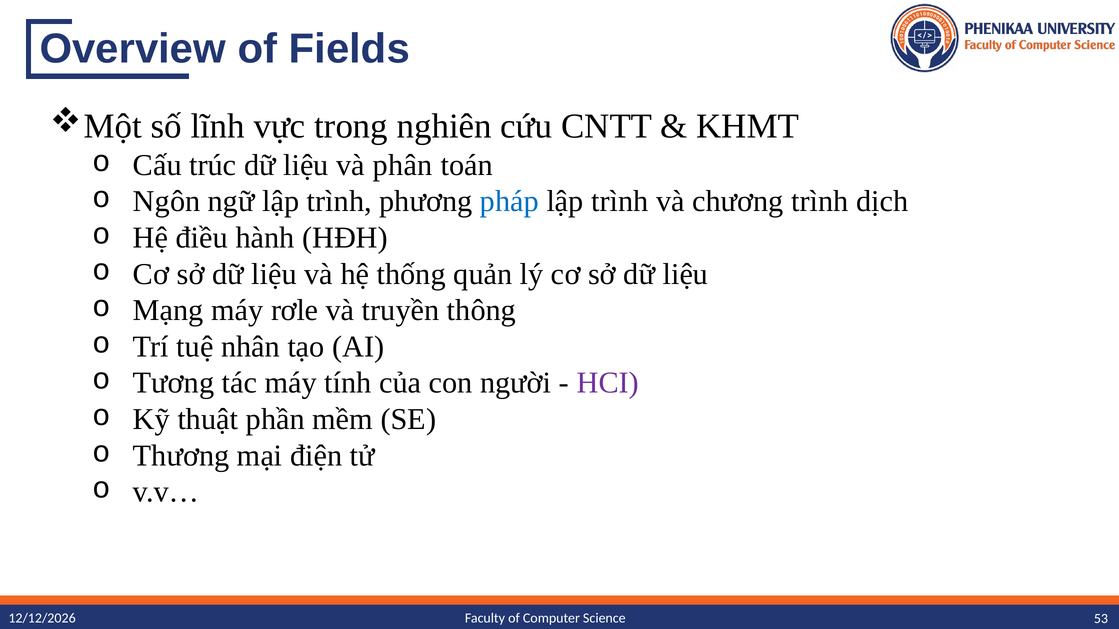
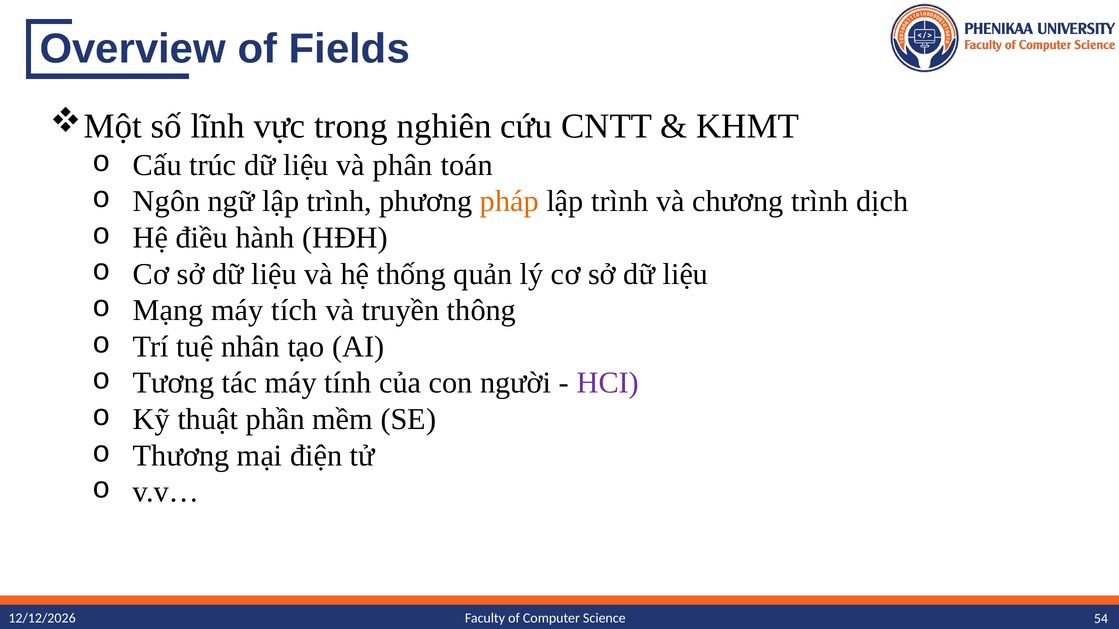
pháp colour: blue -> orange
rơle: rơle -> tích
53: 53 -> 54
